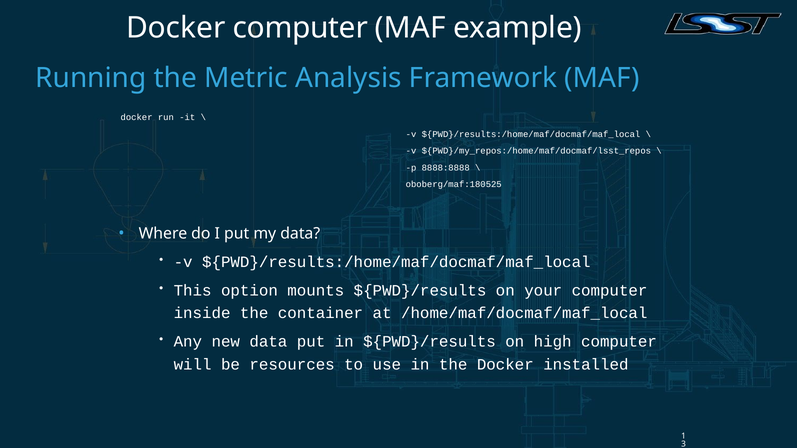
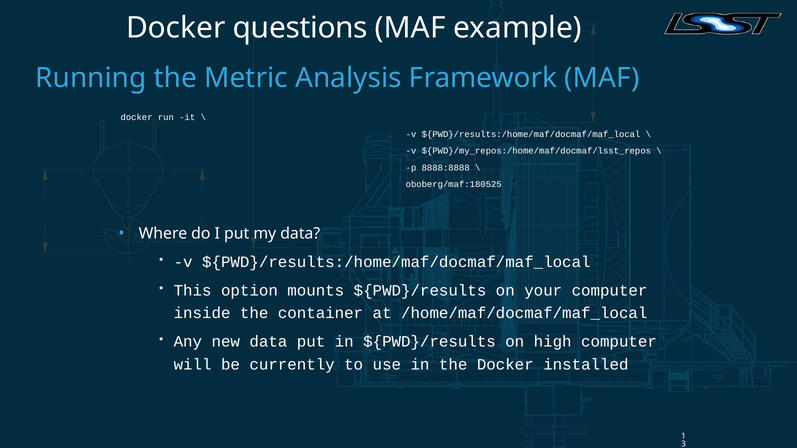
Docker computer: computer -> questions
resources: resources -> currently
